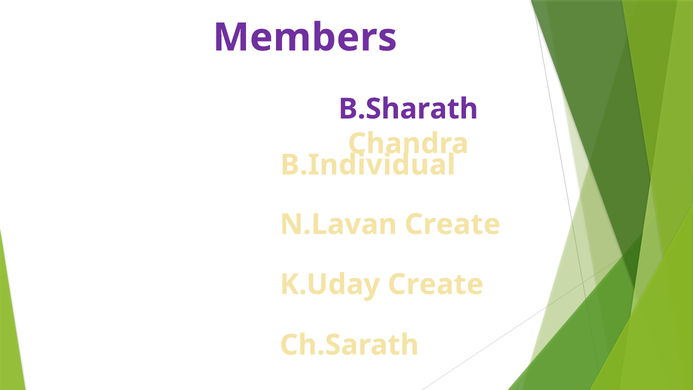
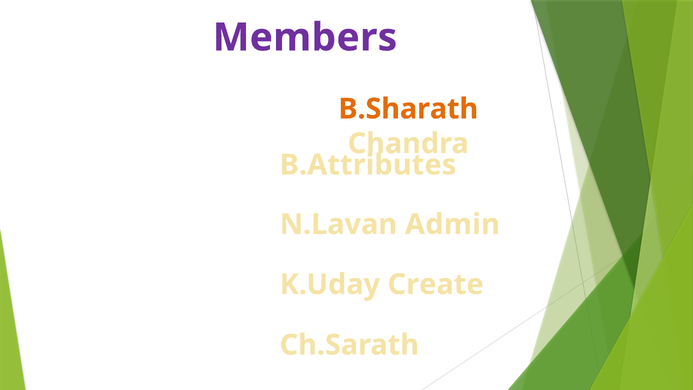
B.Sharath colour: purple -> orange
B.Individual: B.Individual -> B.Attributes
N.Lavan Create: Create -> Admin
